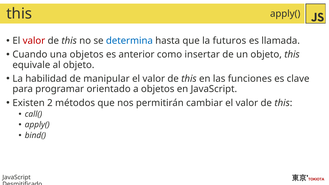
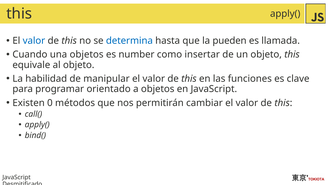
valor at (34, 41) colour: red -> blue
futuros: futuros -> pueden
anterior: anterior -> number
2: 2 -> 0
